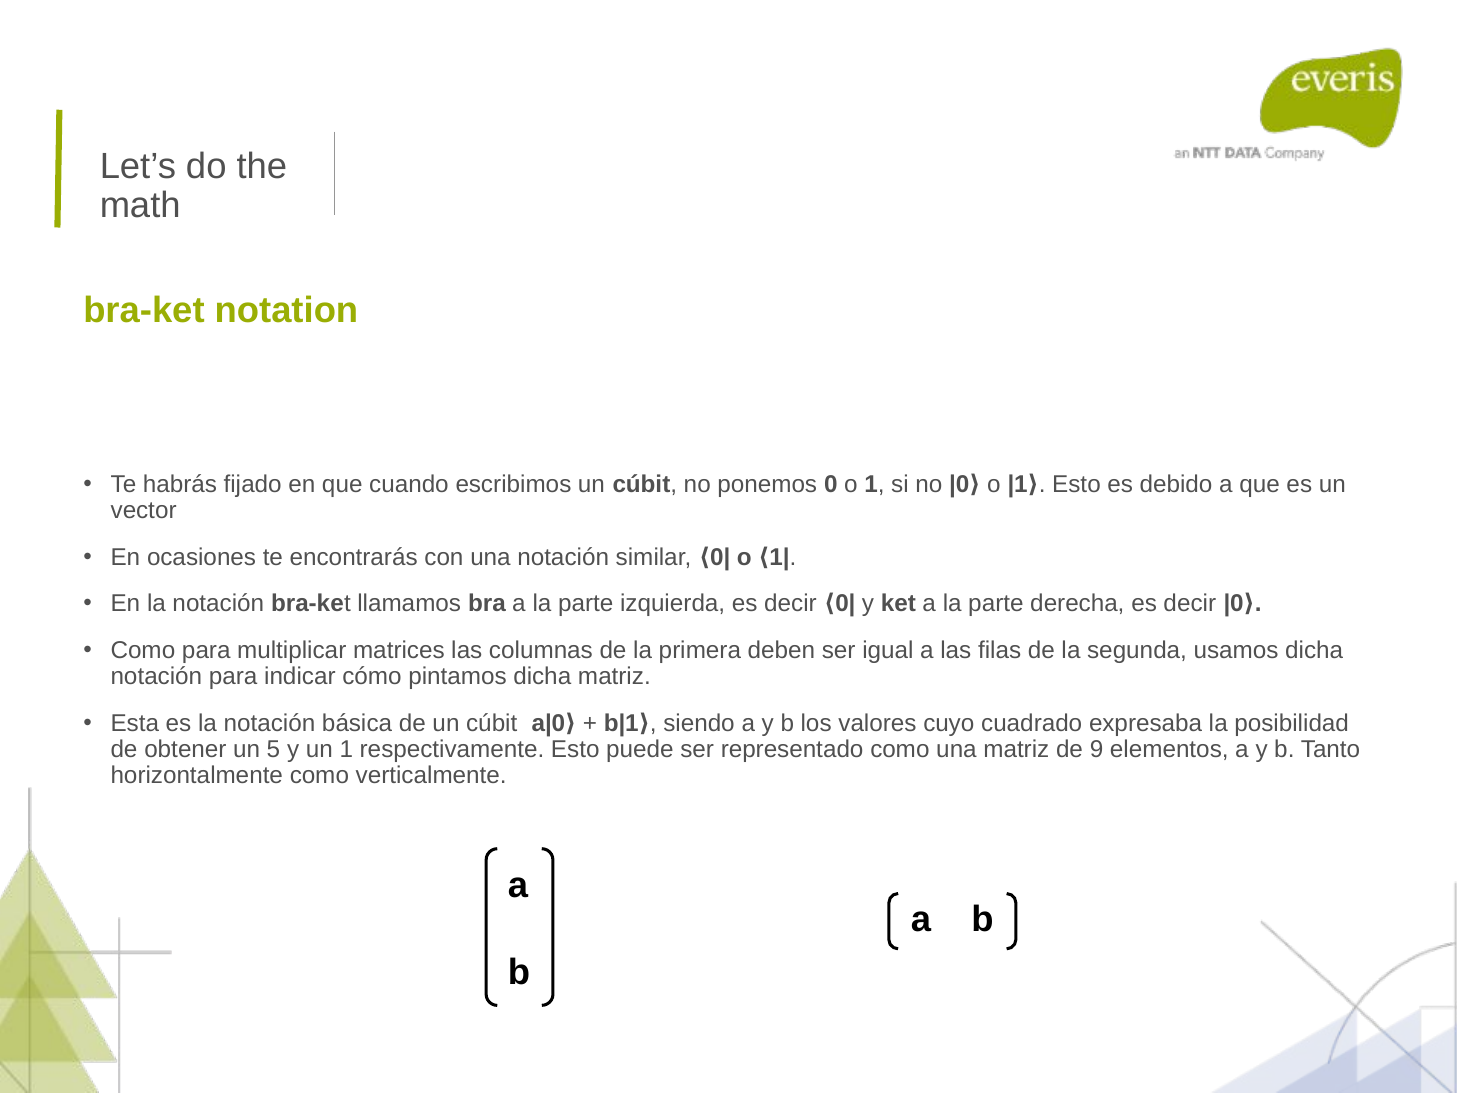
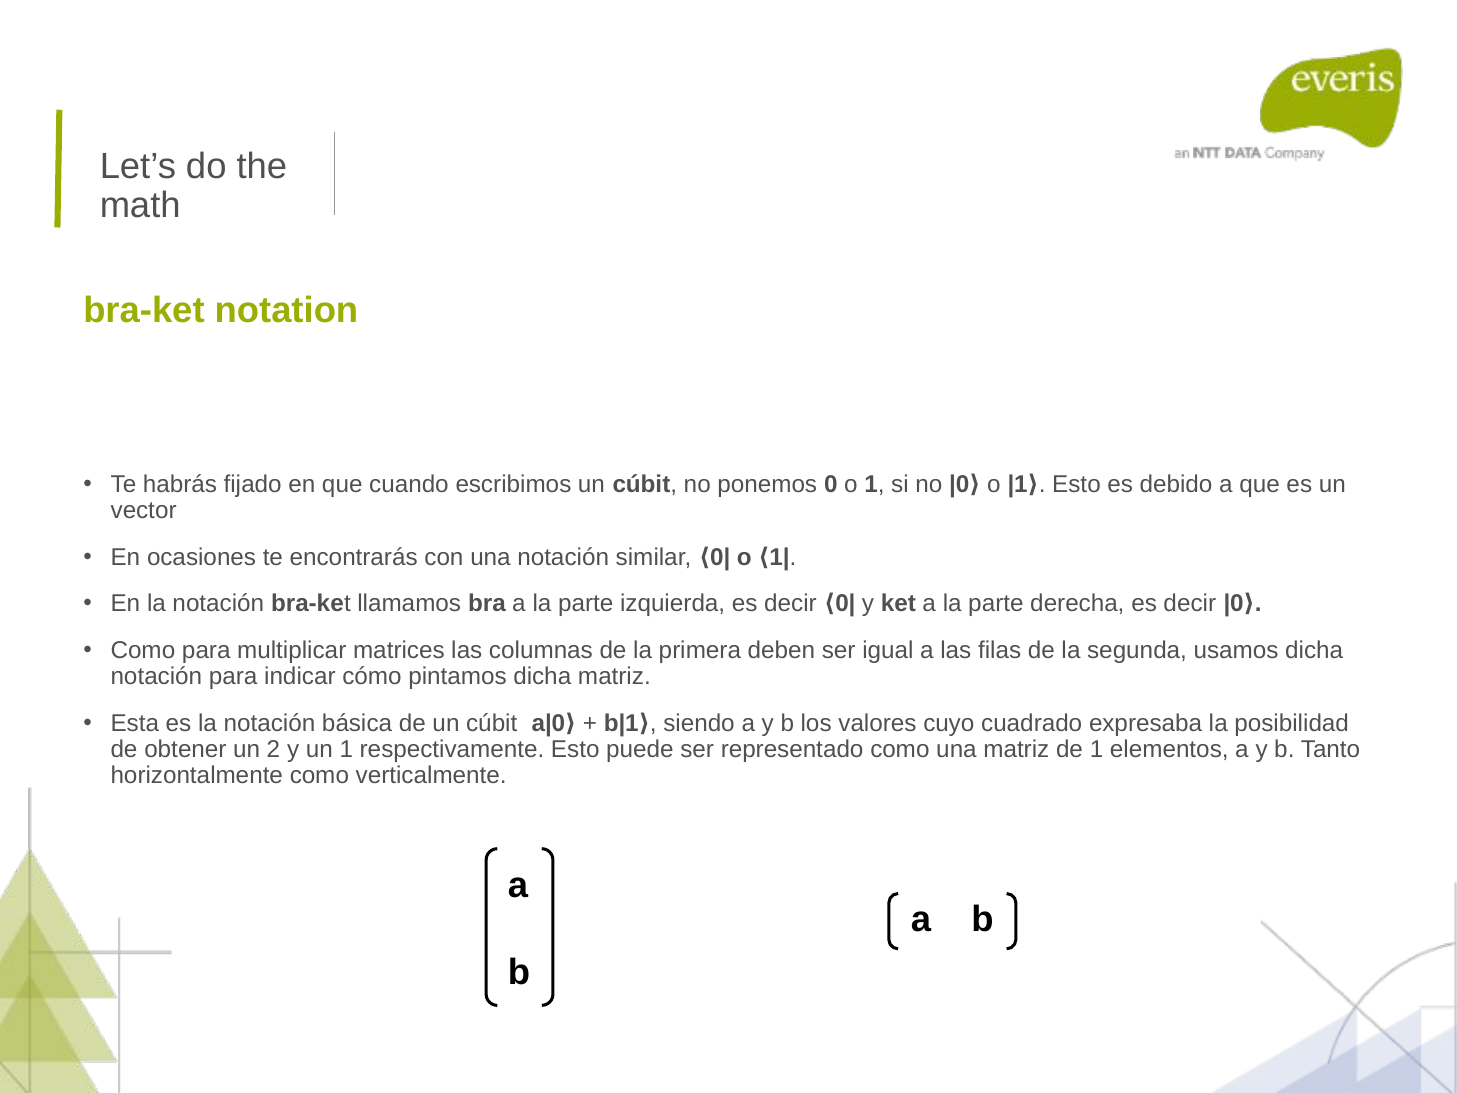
5: 5 -> 2
de 9: 9 -> 1
